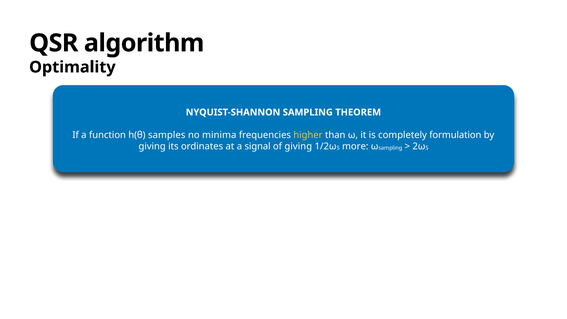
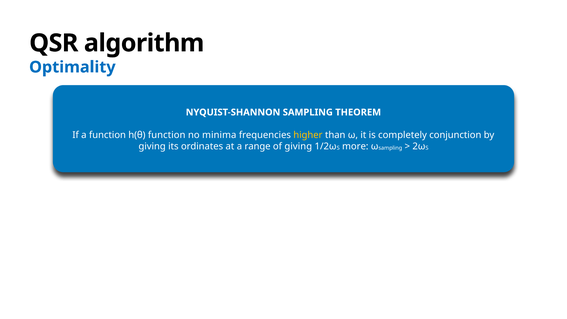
Optimality colour: black -> blue
h(θ samples: samples -> function
formulation: formulation -> conjunction
signal: signal -> range
